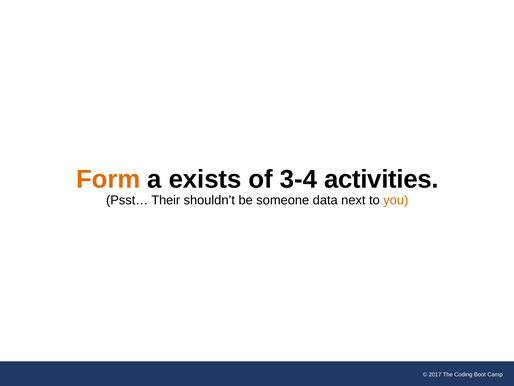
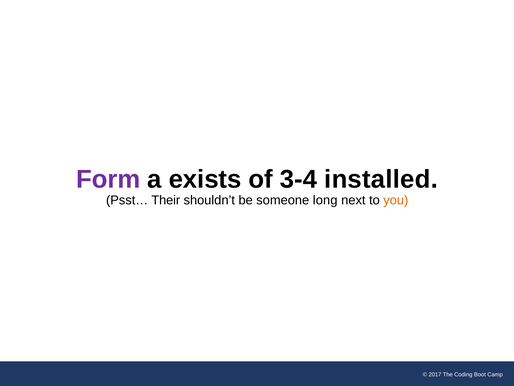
Form colour: orange -> purple
activities: activities -> installed
data: data -> long
